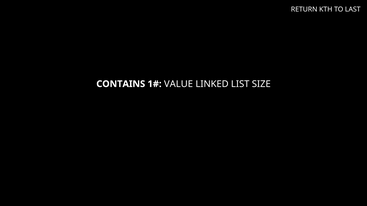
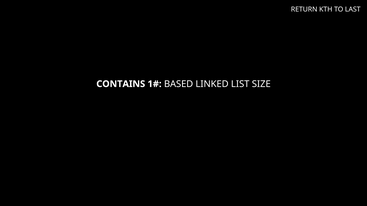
VALUE: VALUE -> BASED
